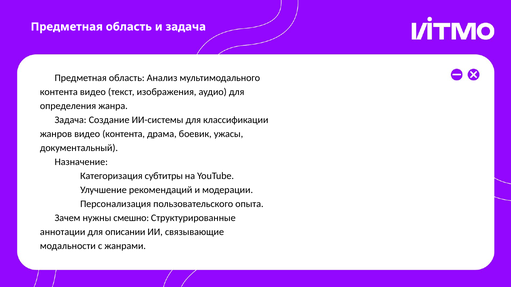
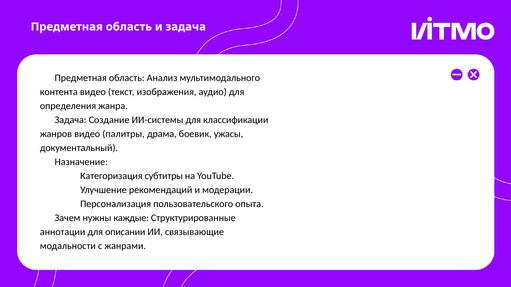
видео контента: контента -> палитры
смешно: смешно -> каждые
